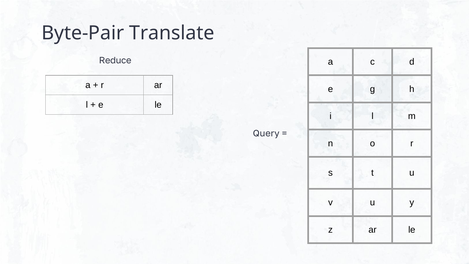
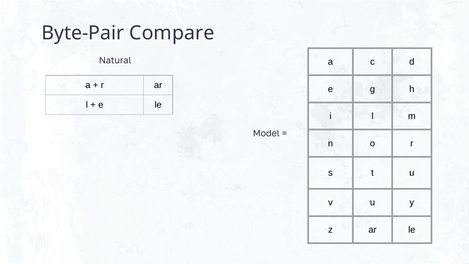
Translate: Translate -> Compare
Reduce: Reduce -> Natural
Query: Query -> Model
